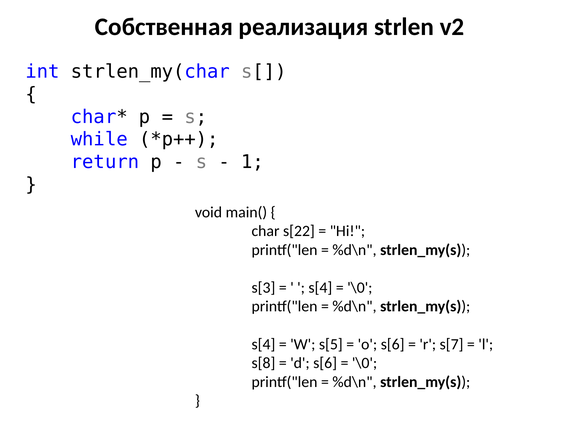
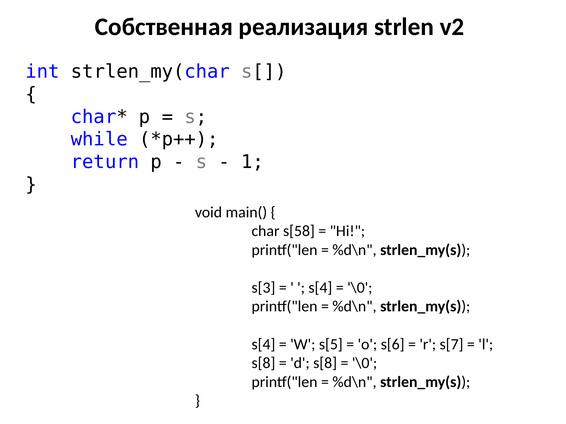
s[22: s[22 -> s[58
d s[6: s[6 -> s[8
